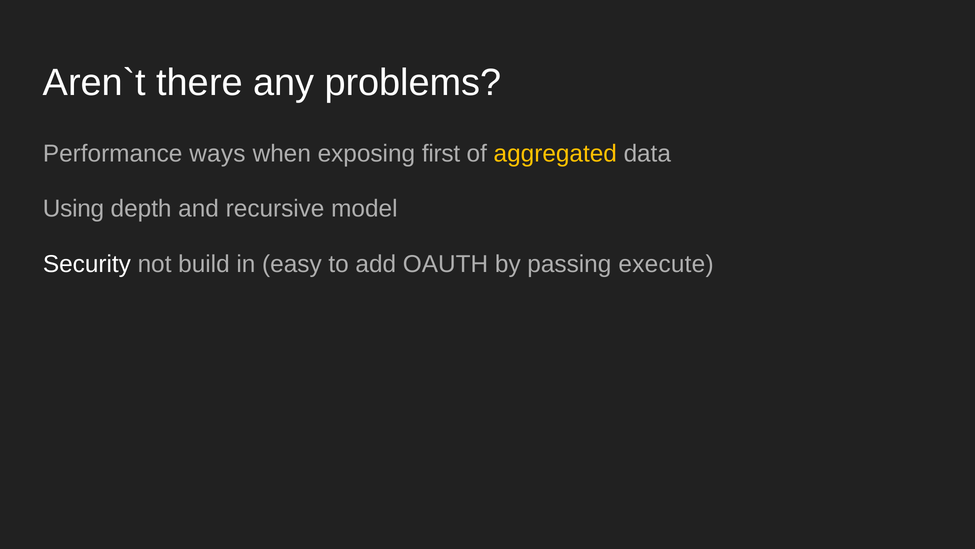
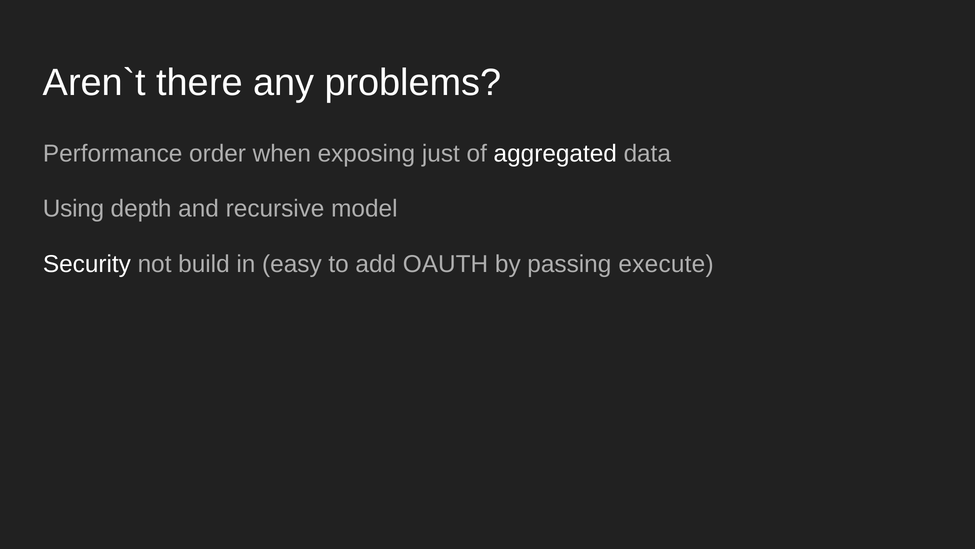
ways: ways -> order
first: first -> just
aggregated colour: yellow -> white
